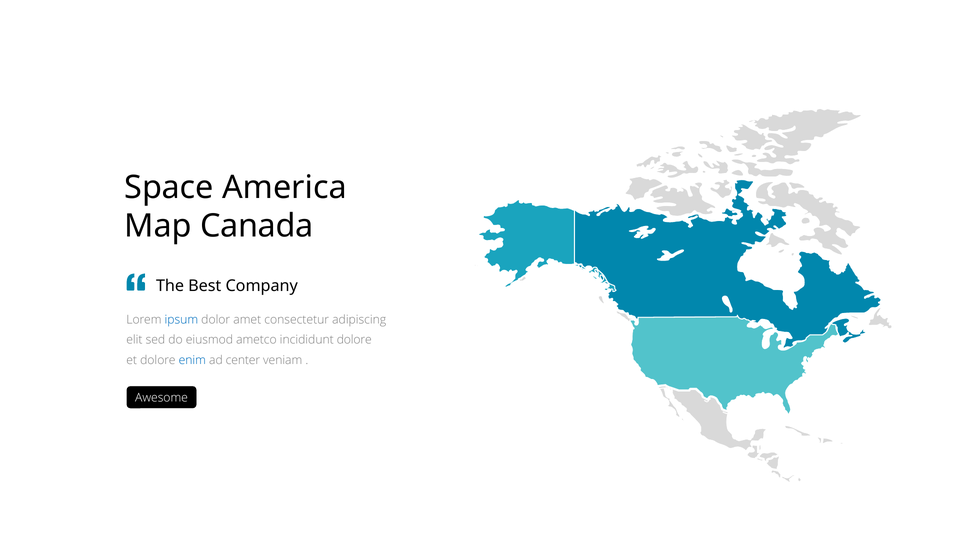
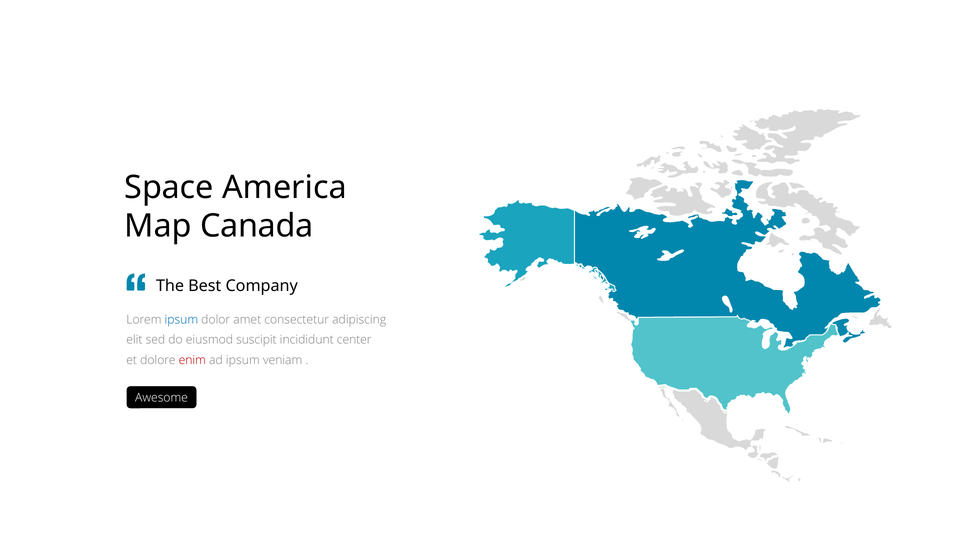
ametco: ametco -> suscipit
incididunt dolore: dolore -> center
enim colour: blue -> red
ad center: center -> ipsum
